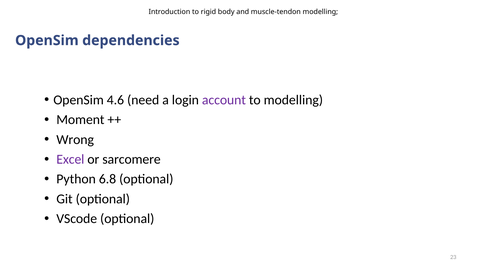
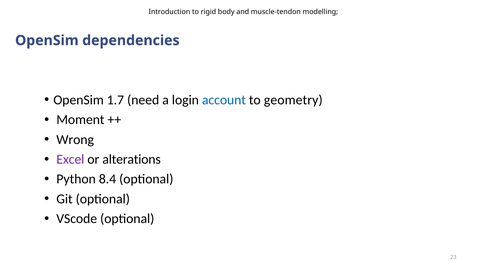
4.6: 4.6 -> 1.7
account colour: purple -> blue
to modelling: modelling -> geometry
sarcomere: sarcomere -> alterations
6.8: 6.8 -> 8.4
